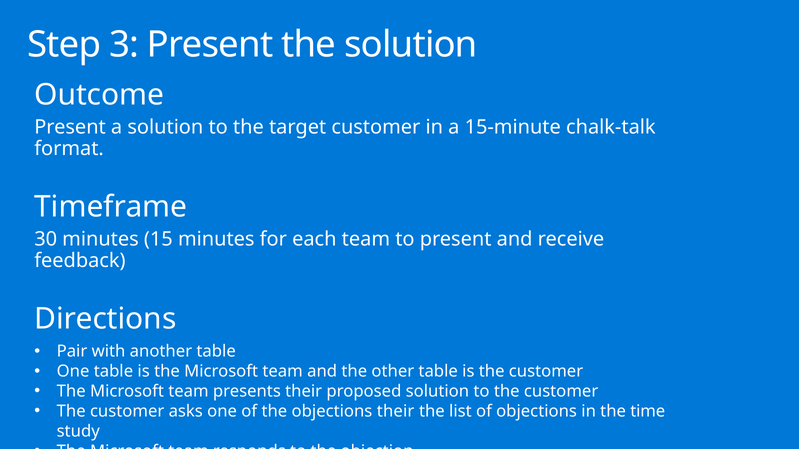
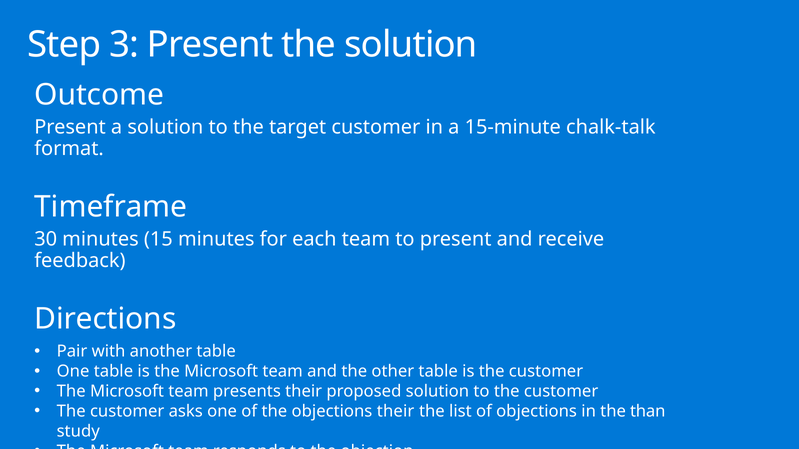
time: time -> than
